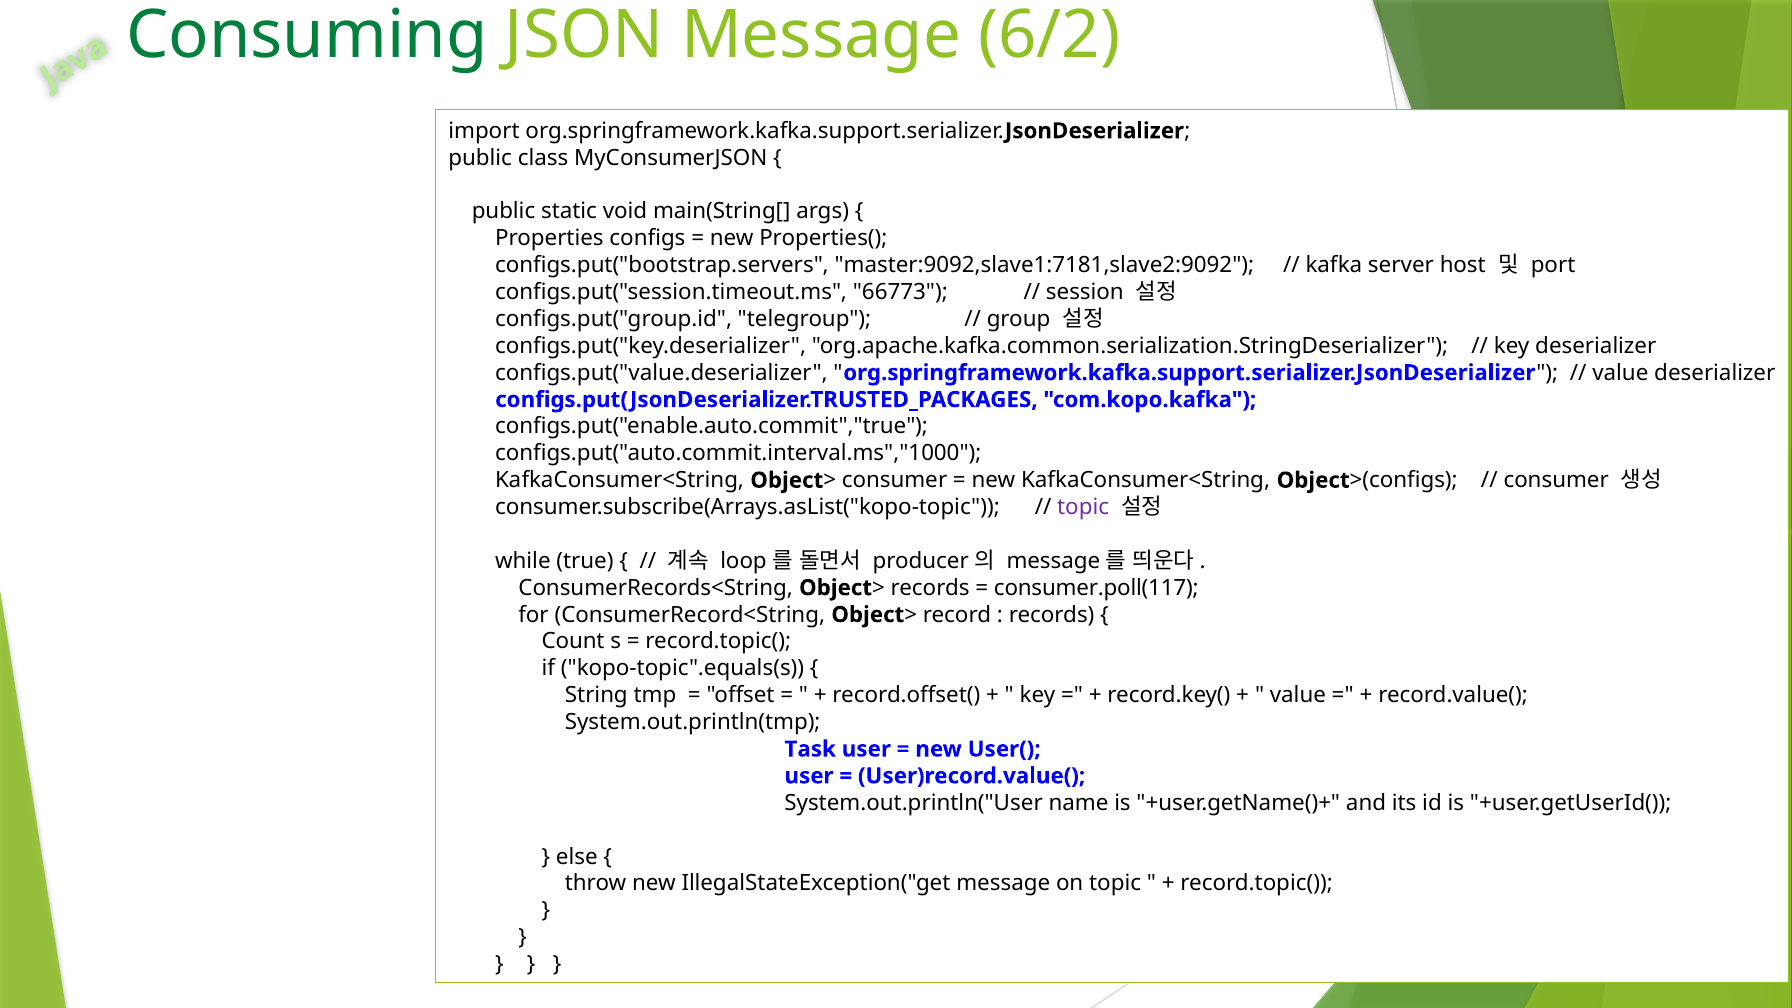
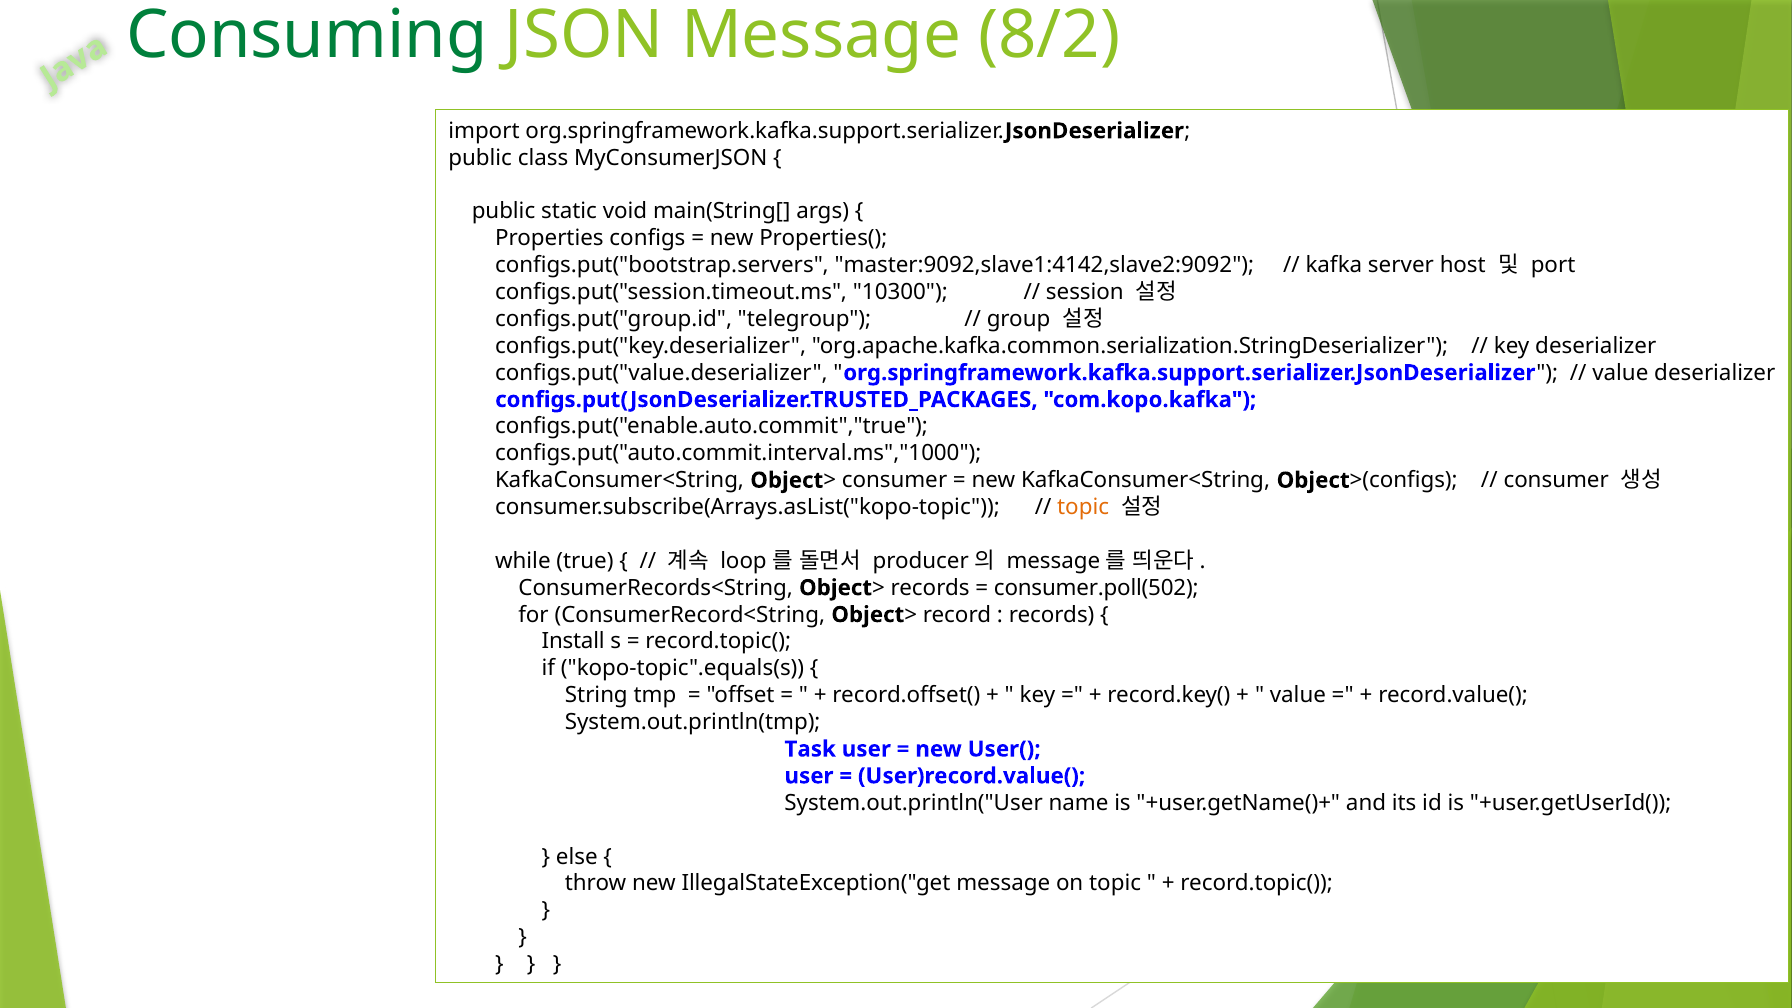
6/2: 6/2 -> 8/2
master:9092,slave1:7181,slave2:9092: master:9092,slave1:7181,slave2:9092 -> master:9092,slave1:4142,slave2:9092
66773: 66773 -> 10300
topic at (1083, 507) colour: purple -> orange
consumer.poll(117: consumer.poll(117 -> consumer.poll(502
Count: Count -> Install
